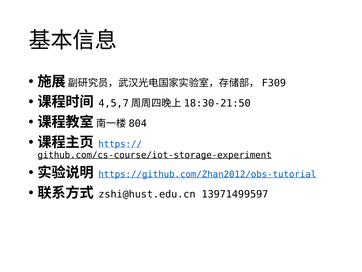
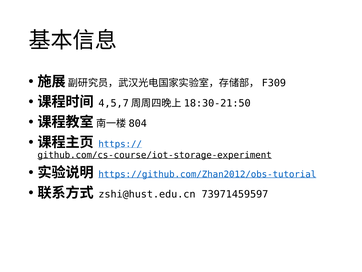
13971499597: 13971499597 -> 73971459597
